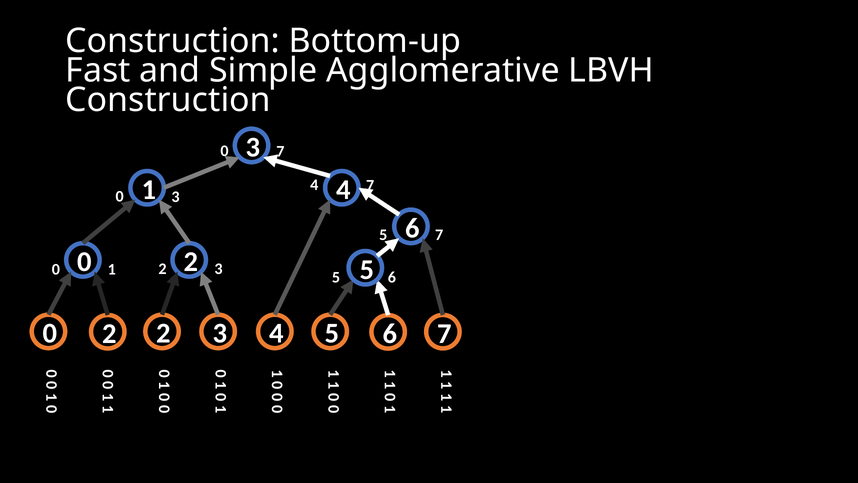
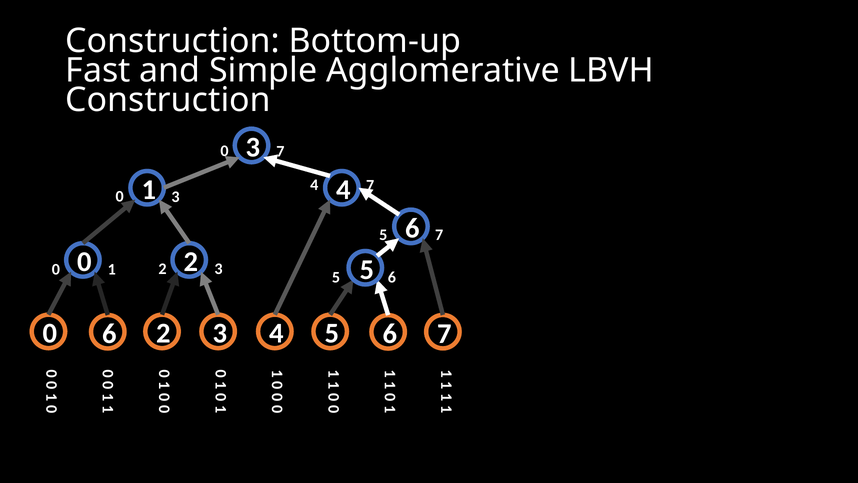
2 at (109, 333): 2 -> 6
